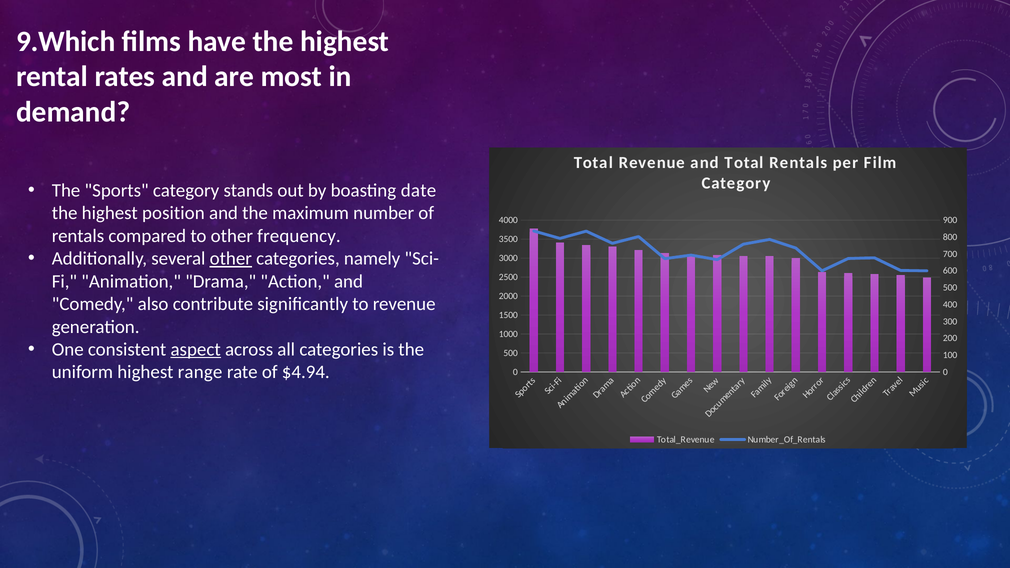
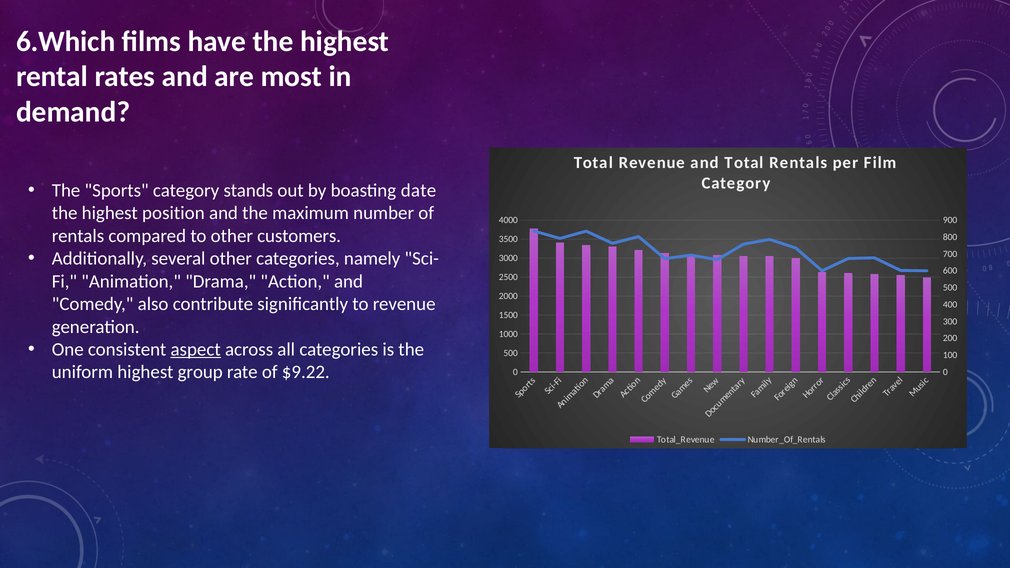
9.Which: 9.Which -> 6.Which
frequency: frequency -> customers
other at (231, 259) underline: present -> none
range: range -> group
$4.94: $4.94 -> $9.22
